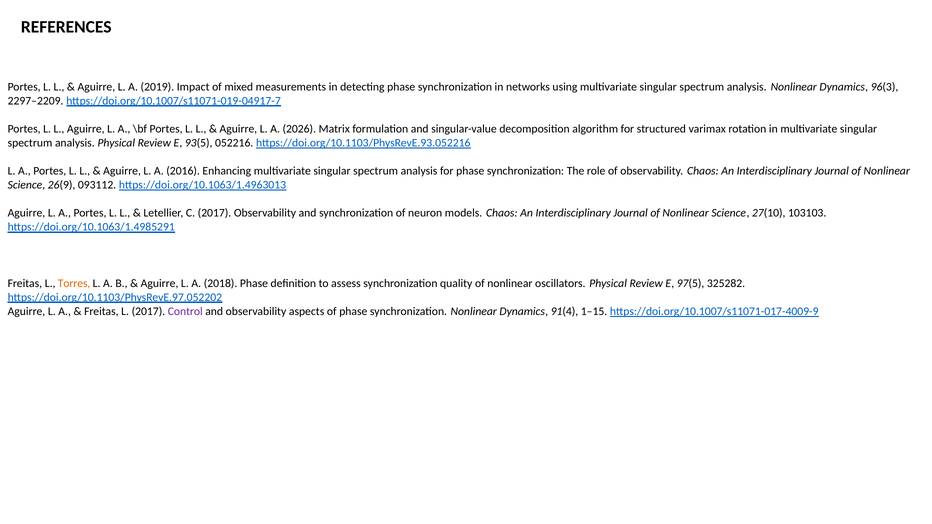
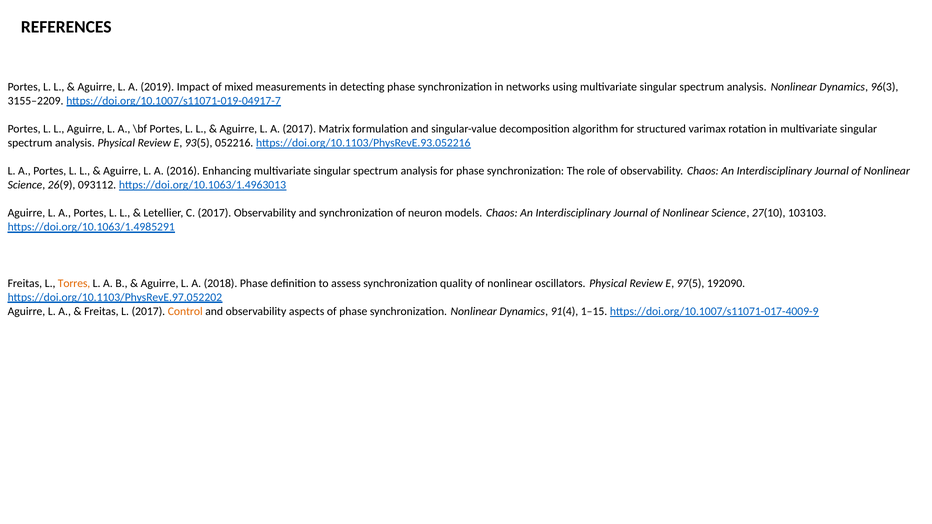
2297–2209: 2297–2209 -> 3155–2209
A 2026: 2026 -> 2017
325282: 325282 -> 192090
Control colour: purple -> orange
